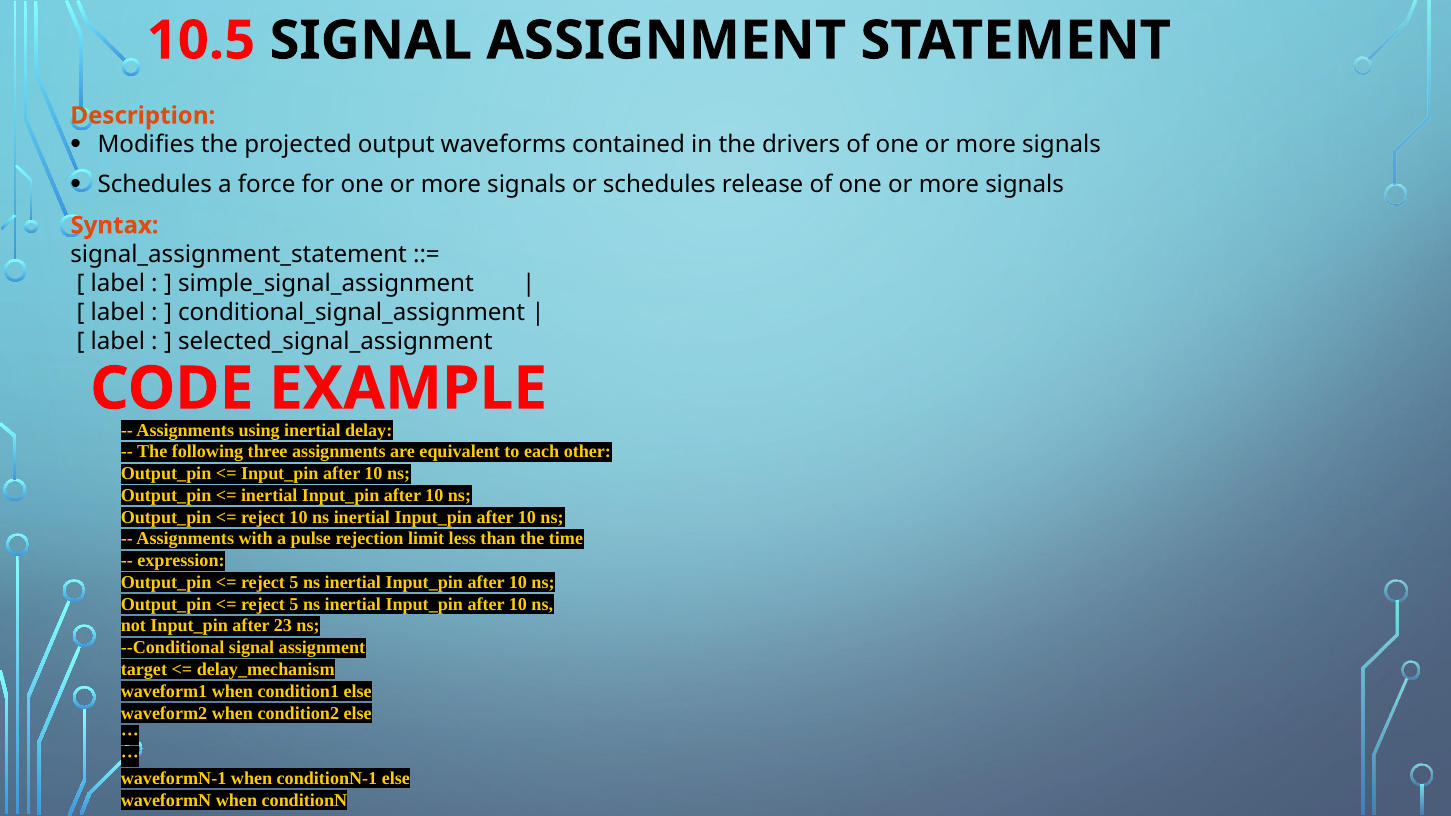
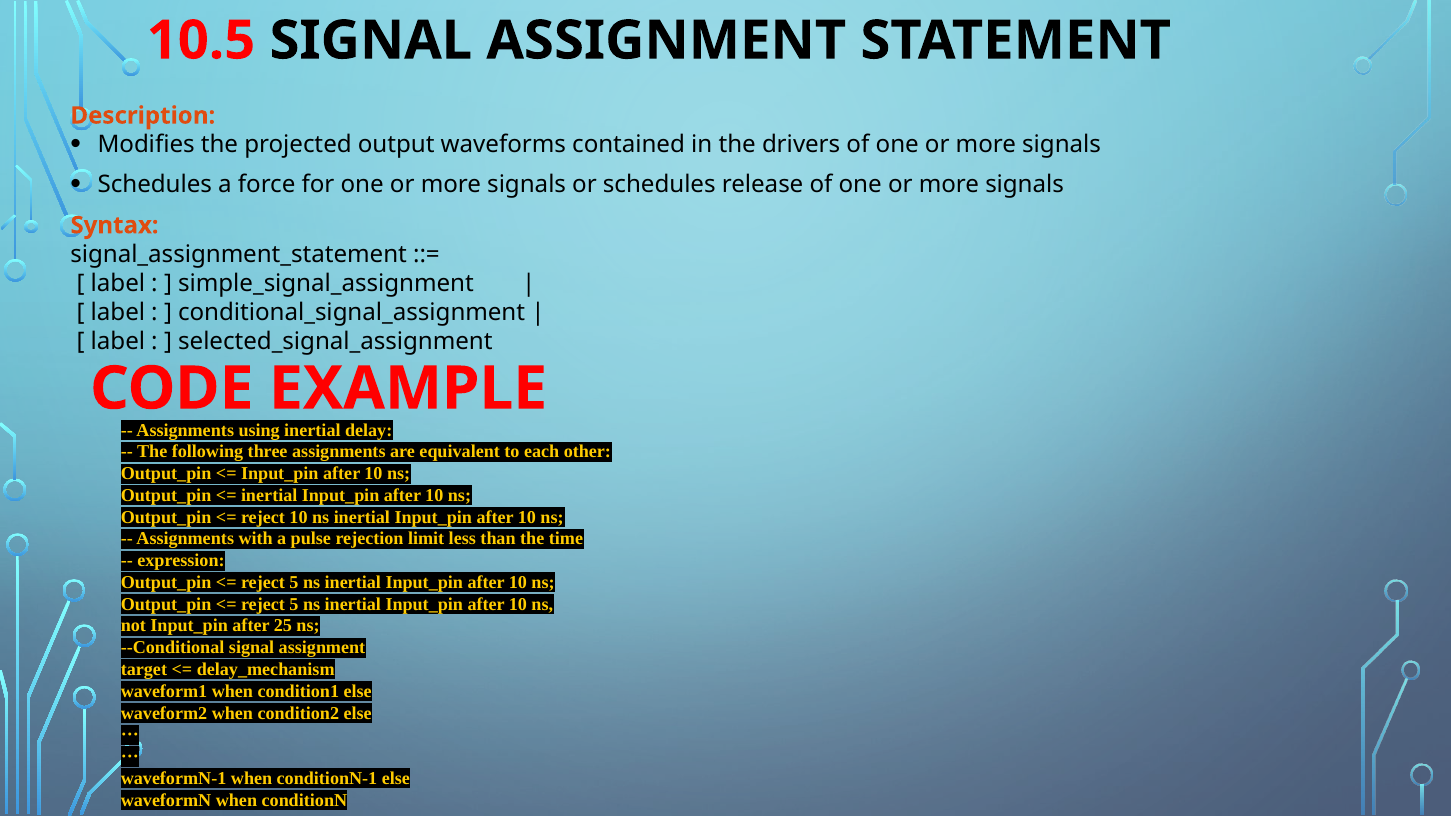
23: 23 -> 25
